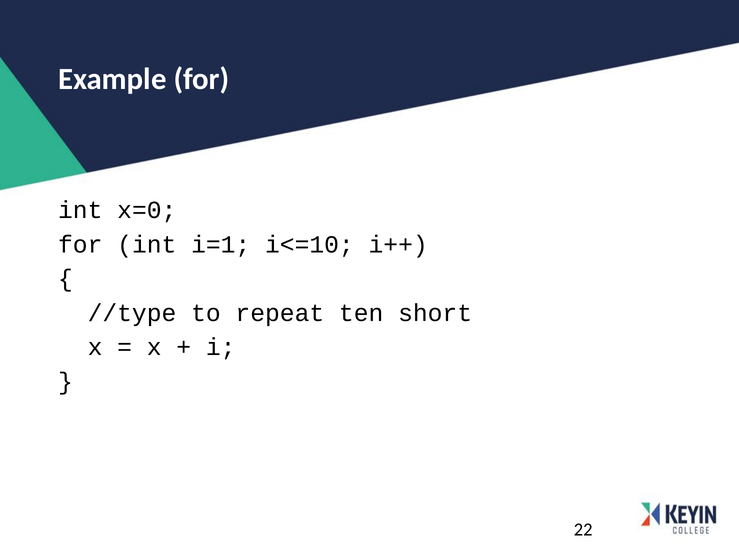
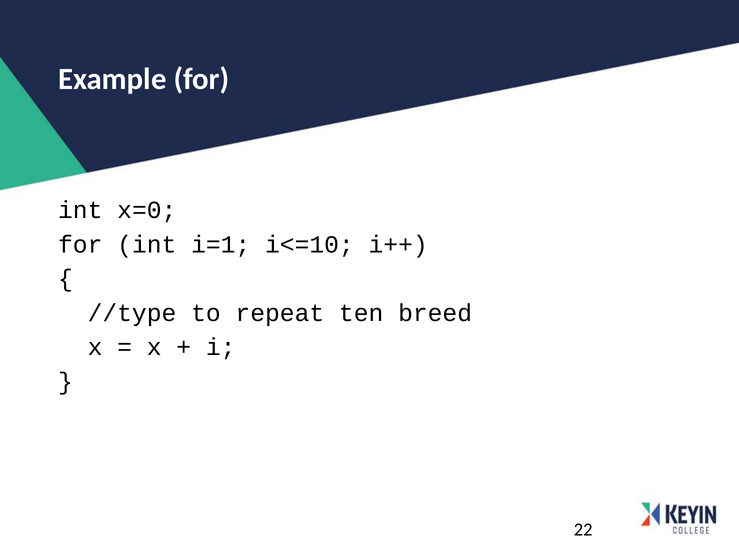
short: short -> breed
